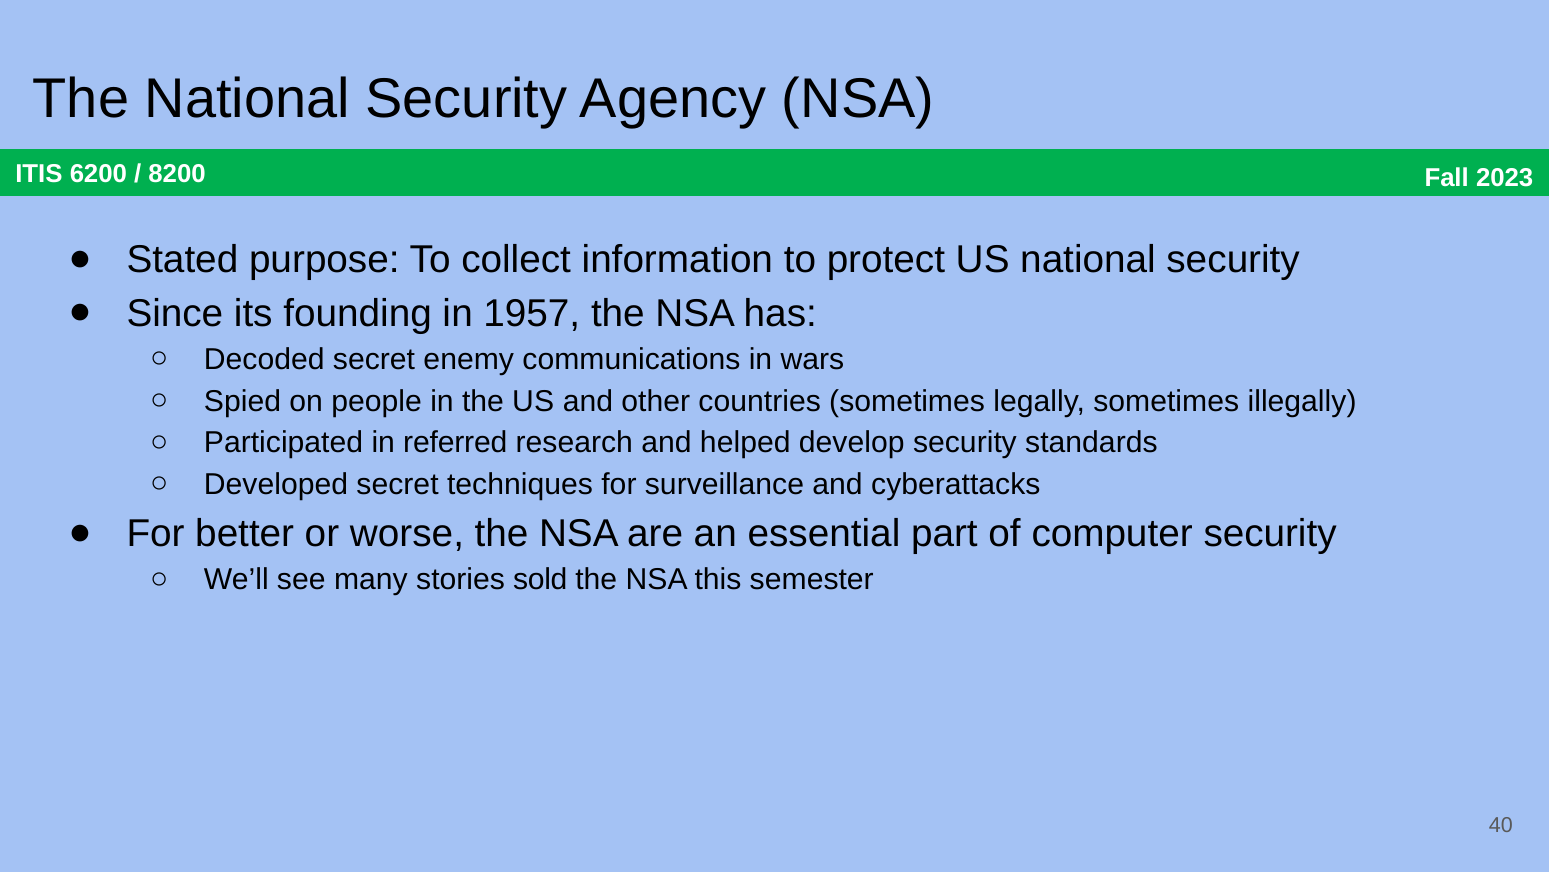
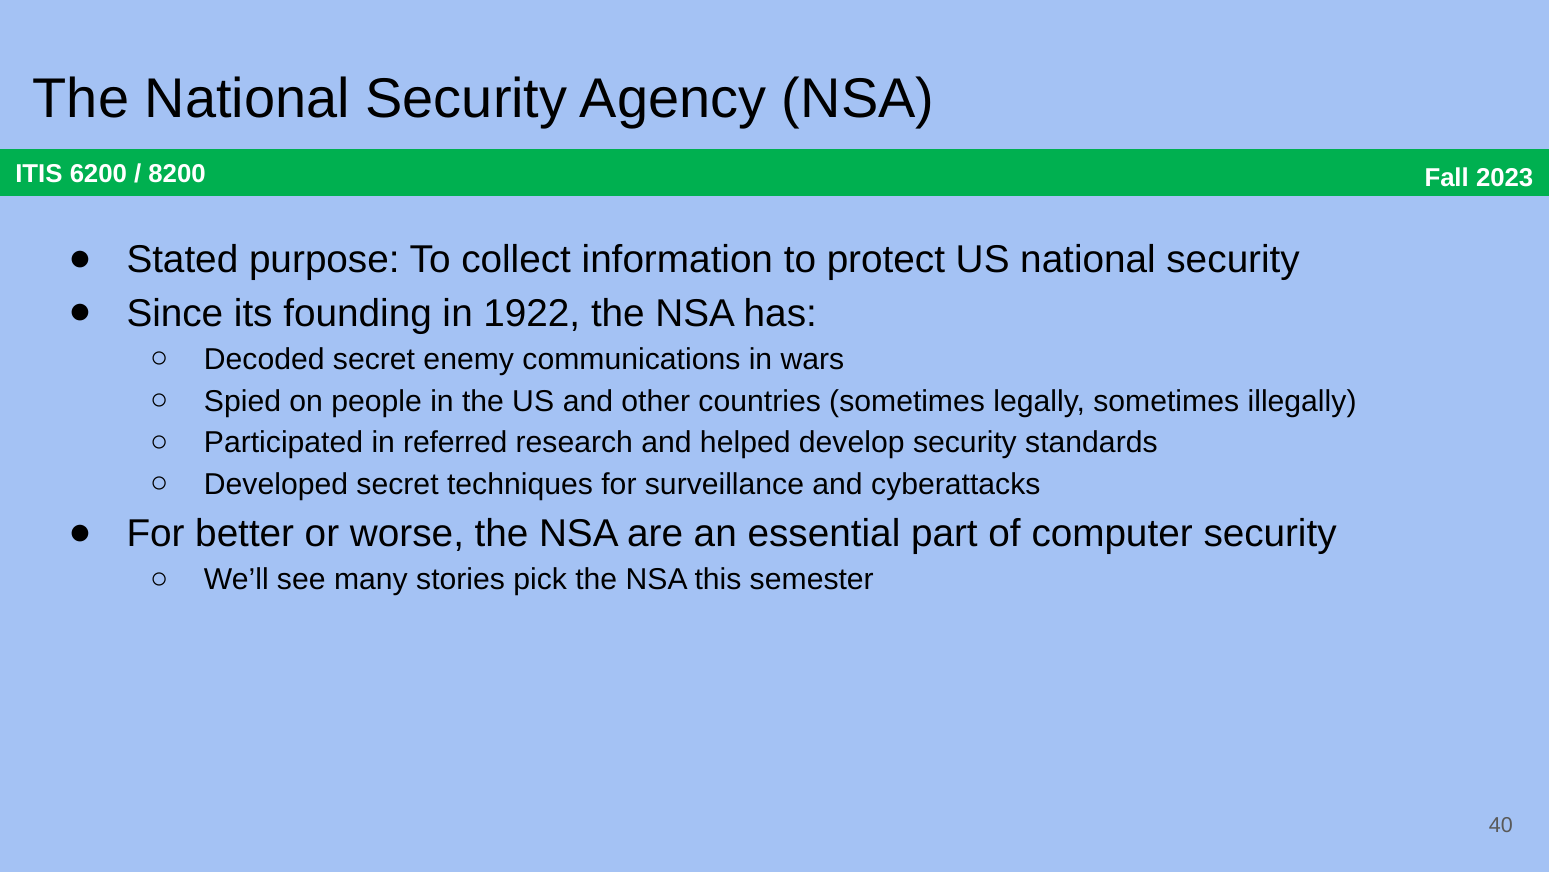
1957: 1957 -> 1922
sold: sold -> pick
